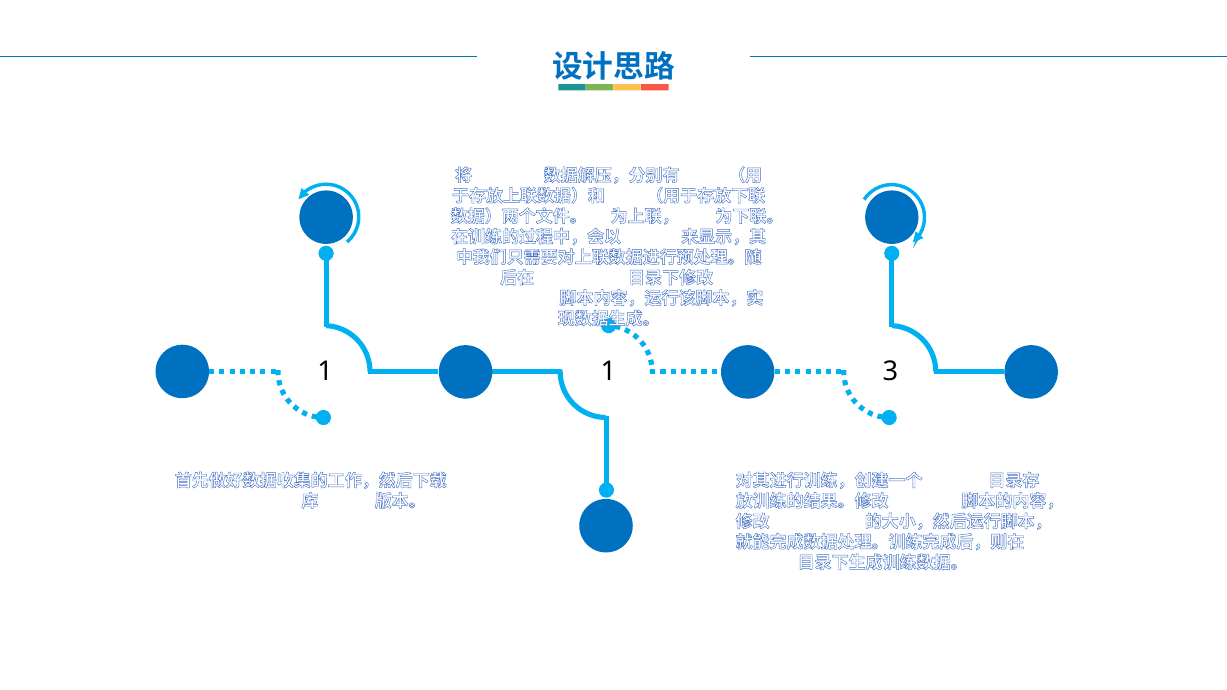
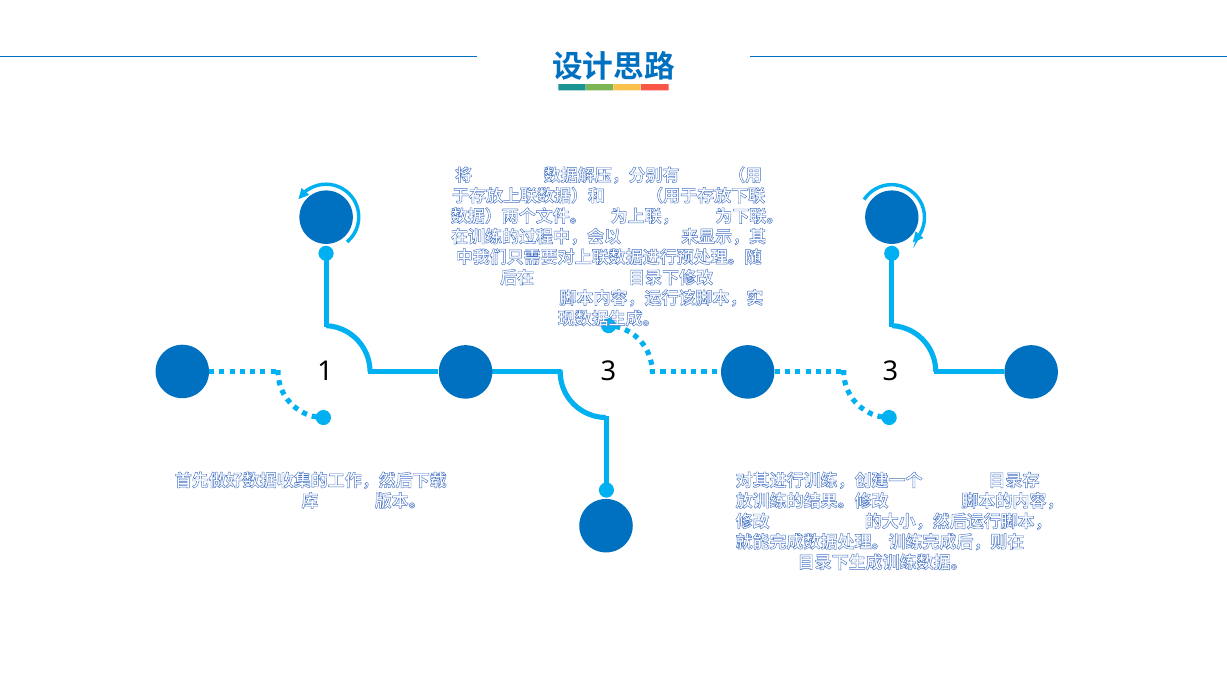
1 1: 1 -> 3
